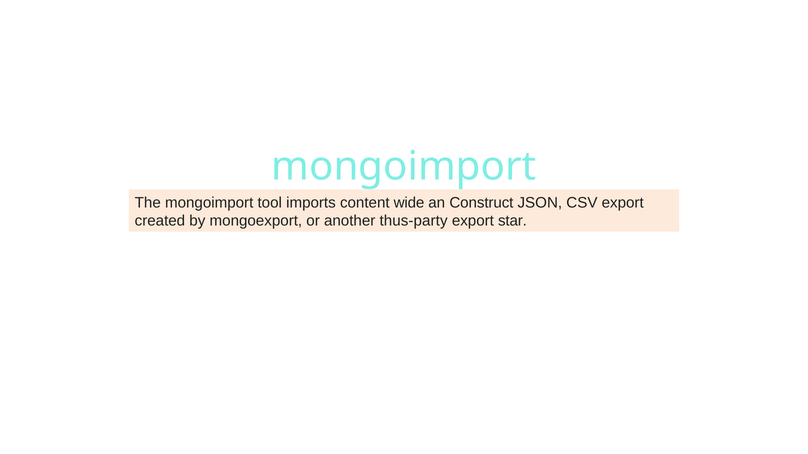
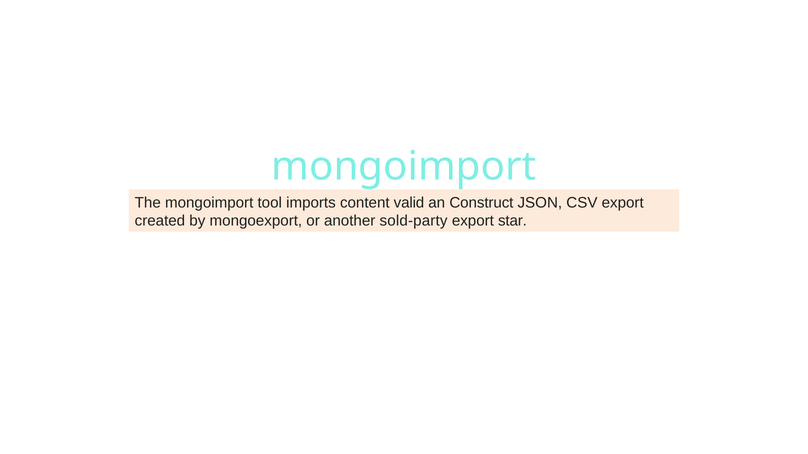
wide: wide -> valid
thus-party: thus-party -> sold-party
